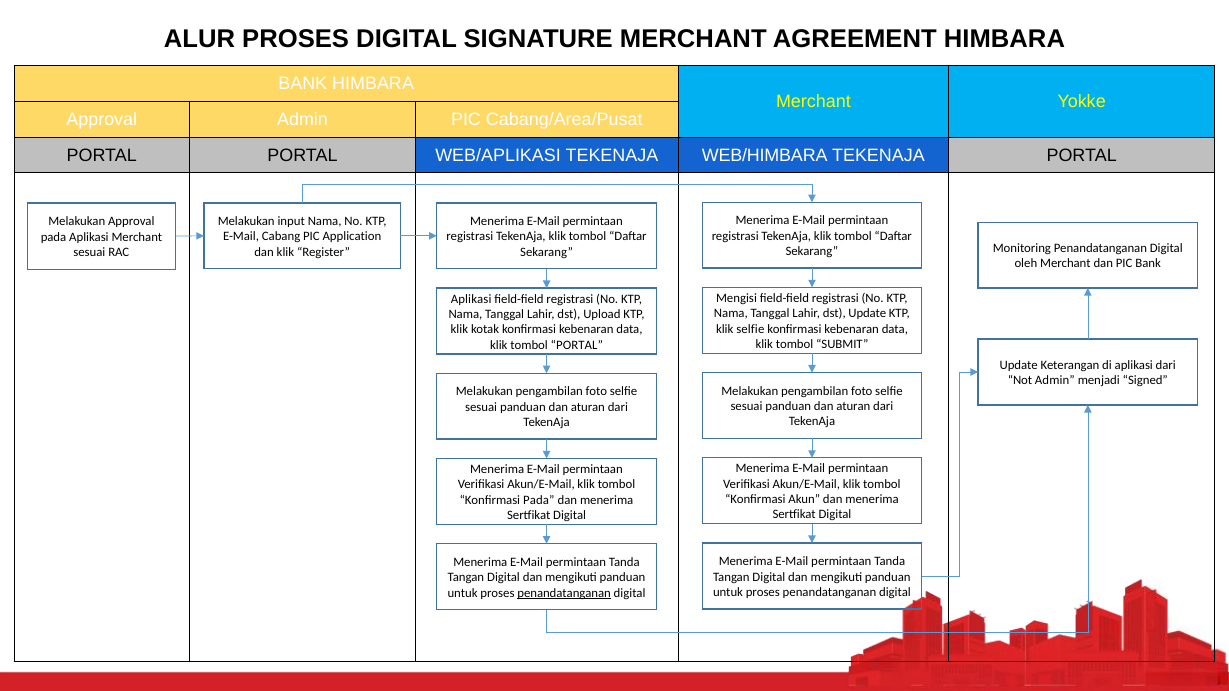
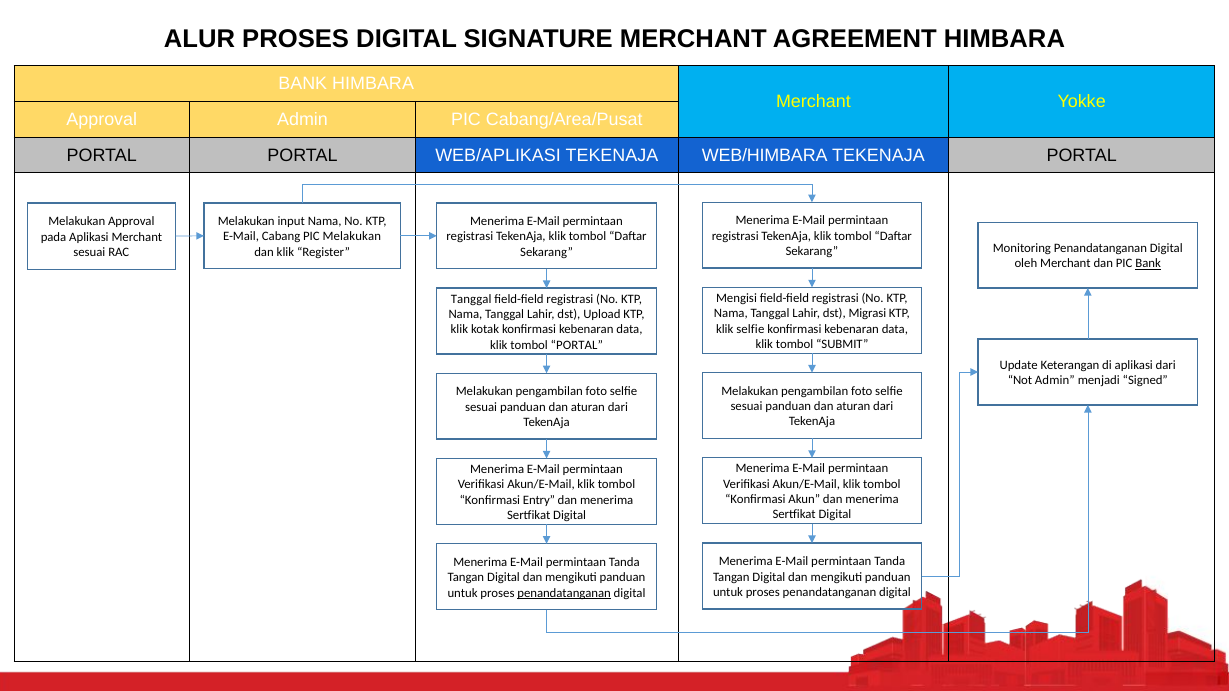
PIC Application: Application -> Melakukan
Bank at (1148, 264) underline: none -> present
Aplikasi at (471, 299): Aplikasi -> Tanggal
dst Update: Update -> Migrasi
Konfirmasi Pada: Pada -> Entry
